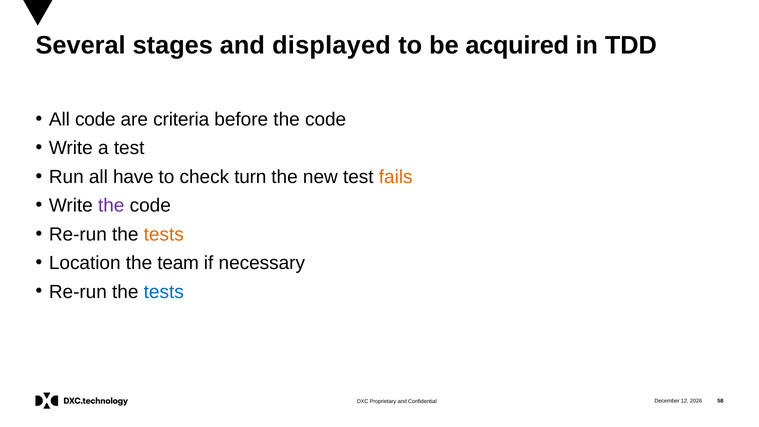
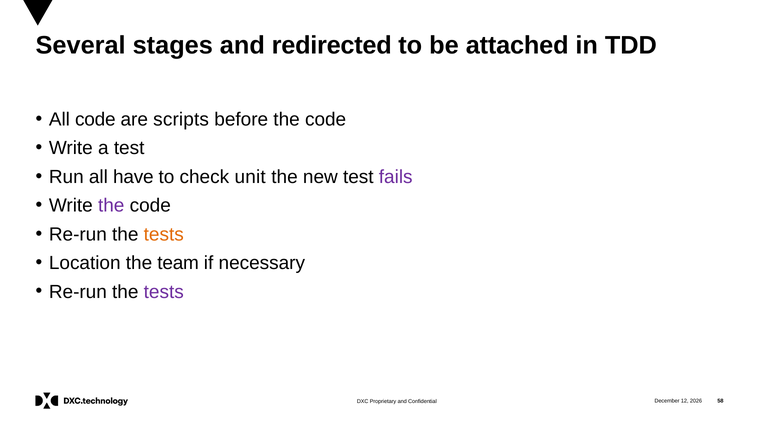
displayed: displayed -> redirected
acquired: acquired -> attached
criteria: criteria -> scripts
turn: turn -> unit
fails colour: orange -> purple
tests at (164, 292) colour: blue -> purple
